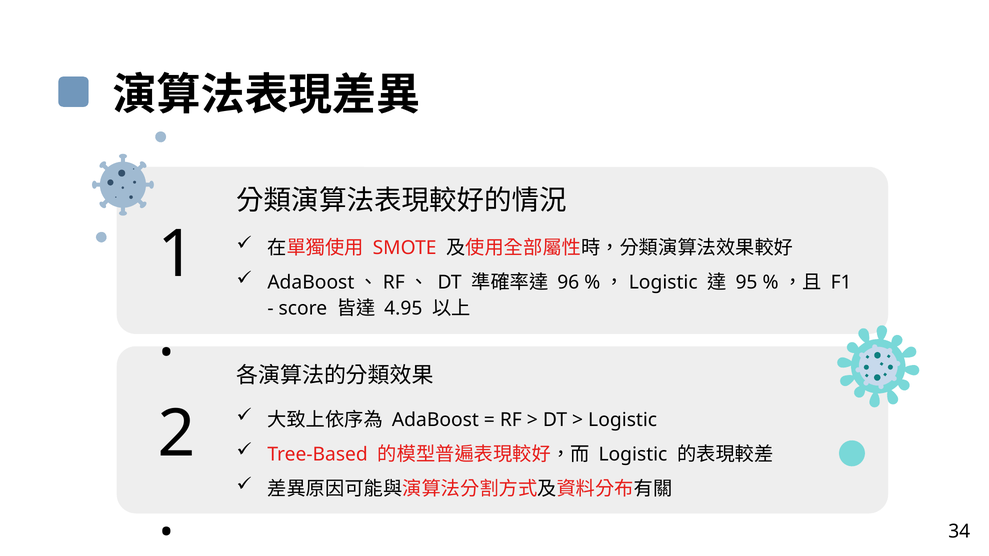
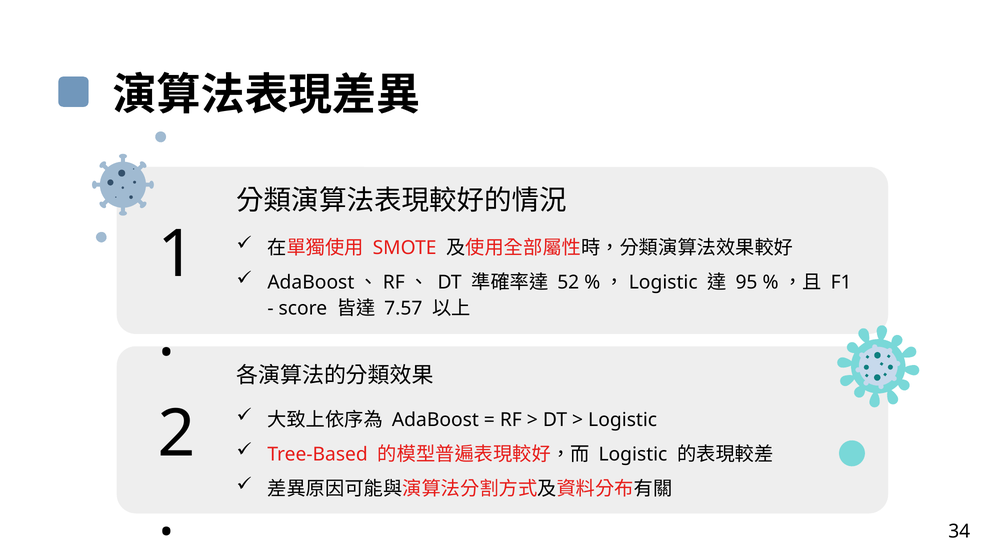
96: 96 -> 52
4.95: 4.95 -> 7.57
